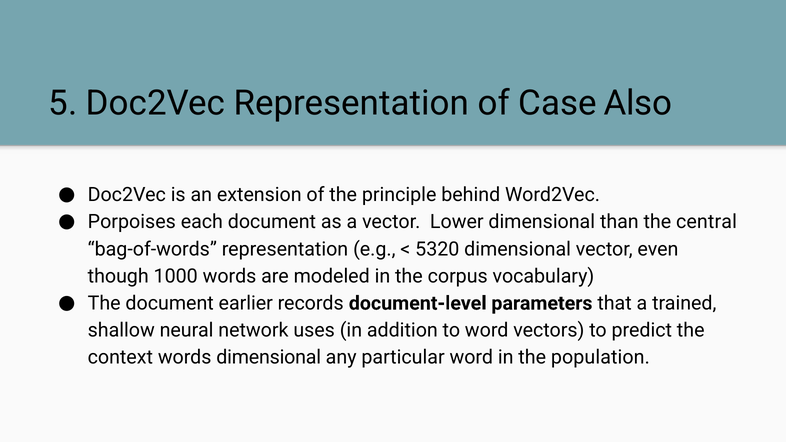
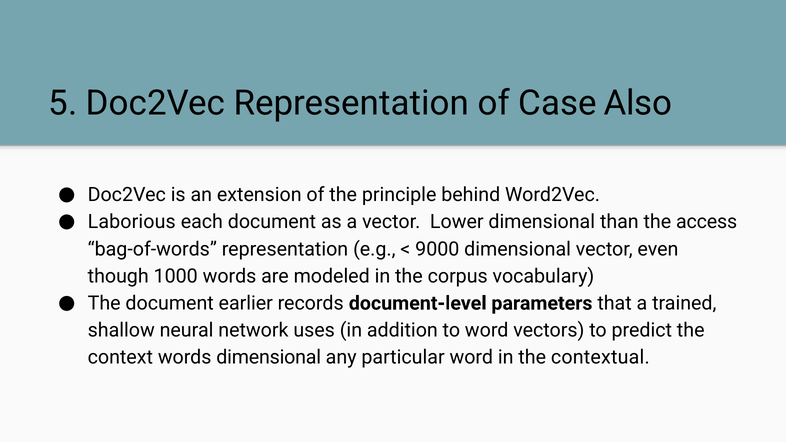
Porpoises: Porpoises -> Laborious
central: central -> access
5320: 5320 -> 9000
population: population -> contextual
